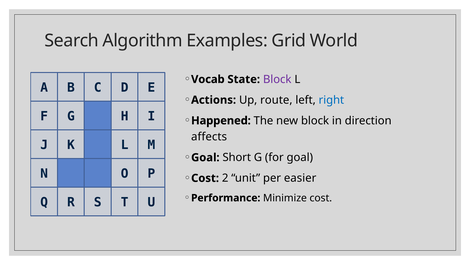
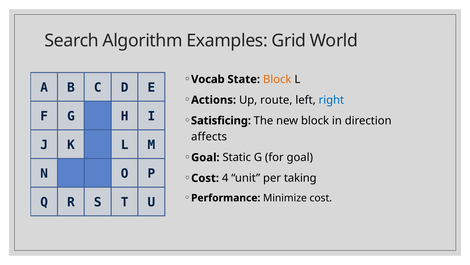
Block at (277, 79) colour: purple -> orange
Happened: Happened -> Satisficing
Short: Short -> Static
2: 2 -> 4
easier: easier -> taking
